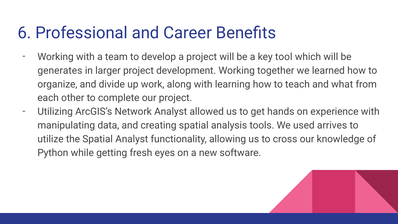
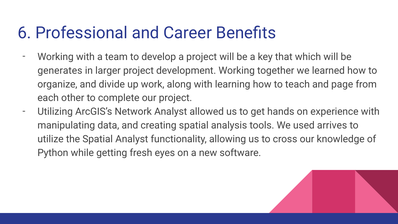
tool: tool -> that
what: what -> page
